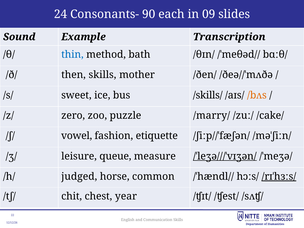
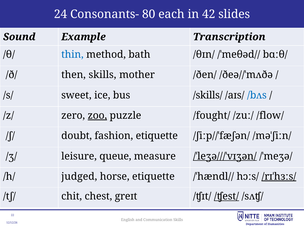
90: 90 -> 80
09: 09 -> 42
/bʌs colour: orange -> blue
zoo underline: none -> present
/marry/: /marry/ -> /fought/
/cake/: /cake/ -> /flow/
vowel: vowel -> doubt
horse common: common -> etiquette
year: year -> greɪt
/ʧest/ underline: none -> present
